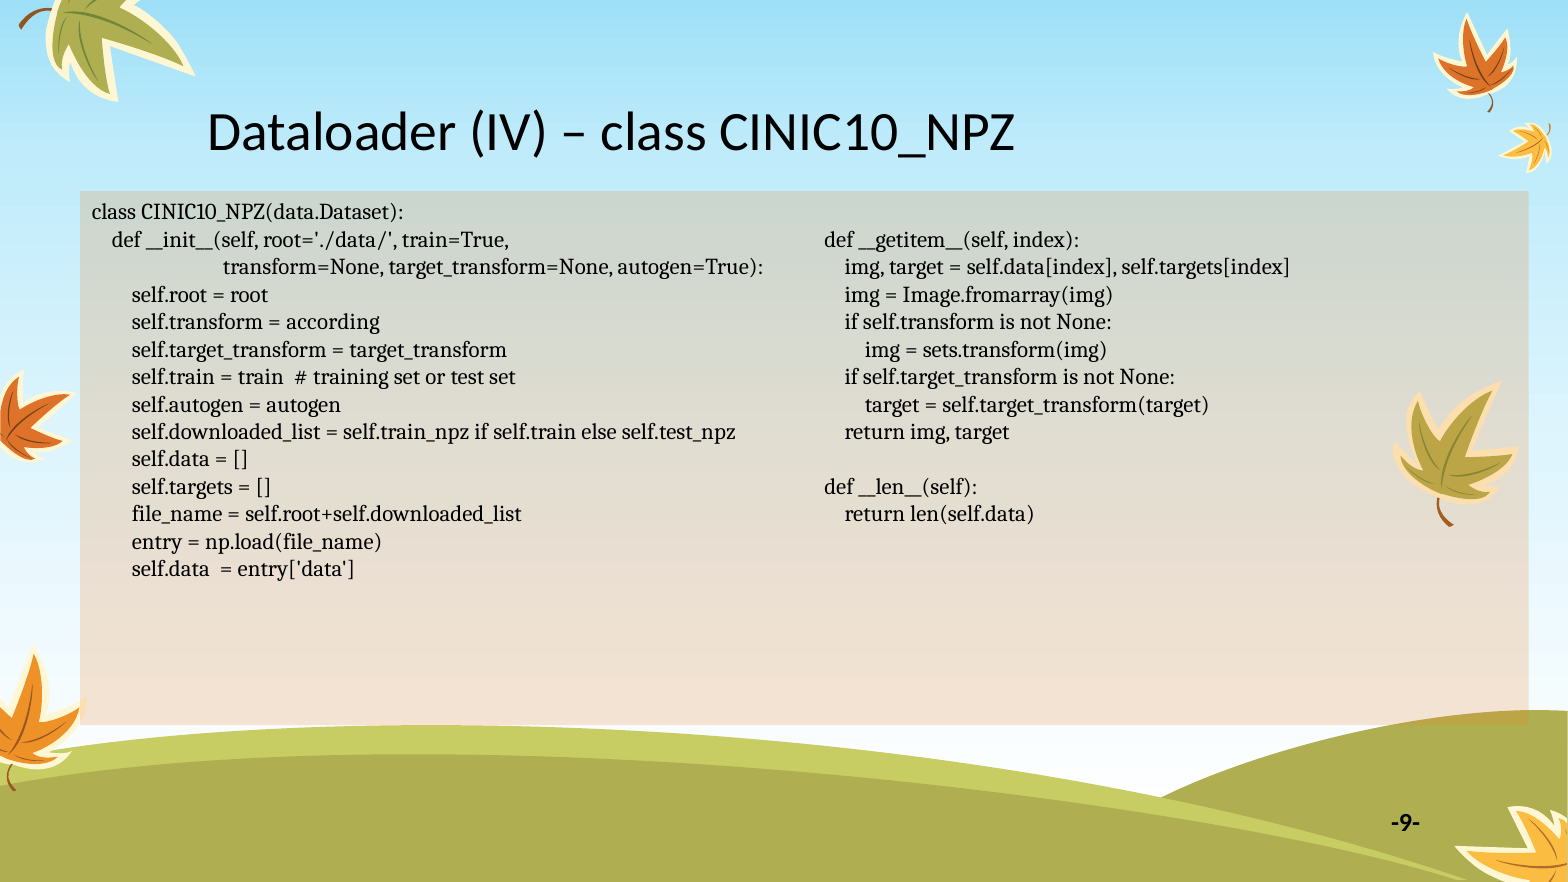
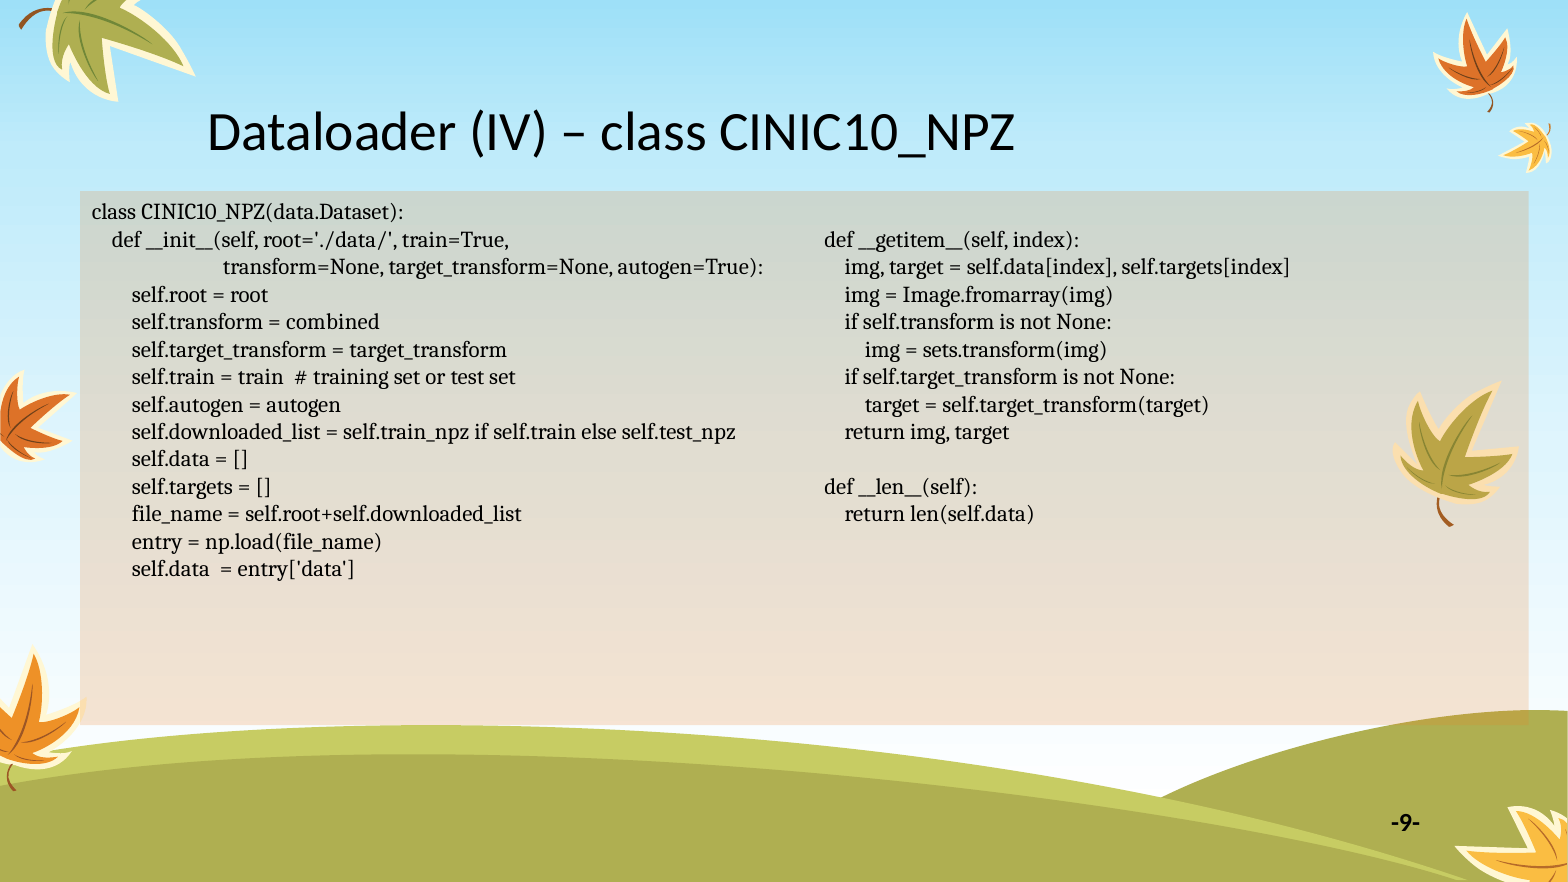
according: according -> combined
